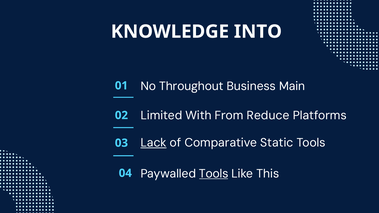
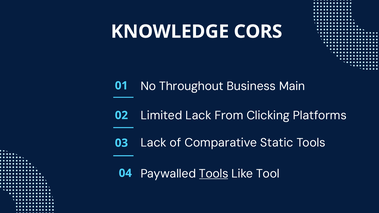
INTO: INTO -> CORS
Limited With: With -> Lack
Reduce: Reduce -> Clicking
Lack at (154, 143) underline: present -> none
This: This -> Tool
